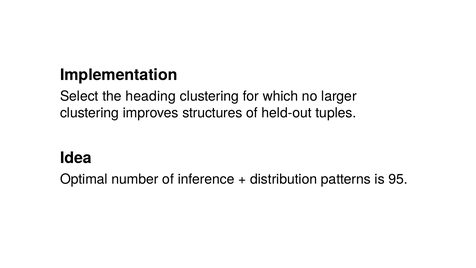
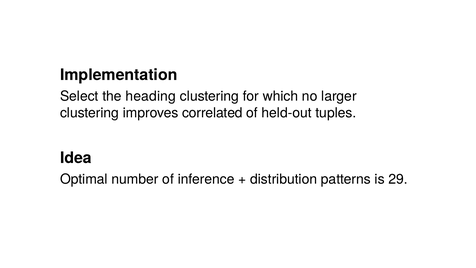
structures: structures -> correlated
95: 95 -> 29
